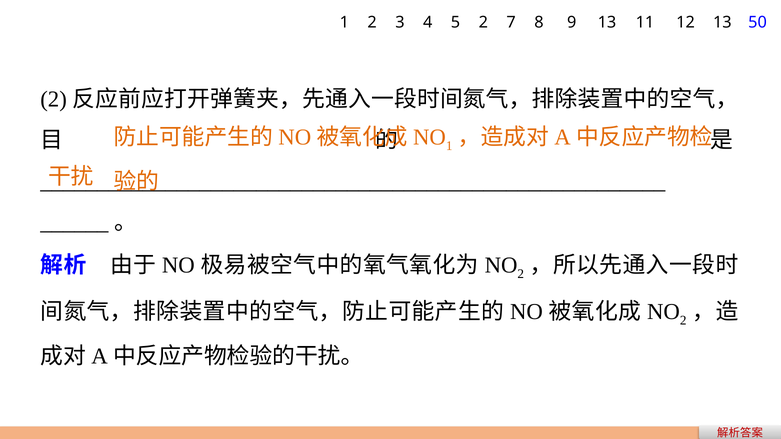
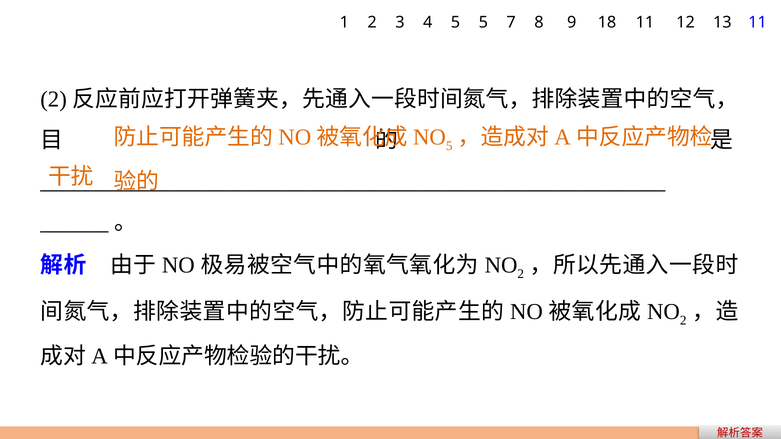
5 2: 2 -> 5
9 13: 13 -> 18
13 50: 50 -> 11
1 at (449, 146): 1 -> 5
